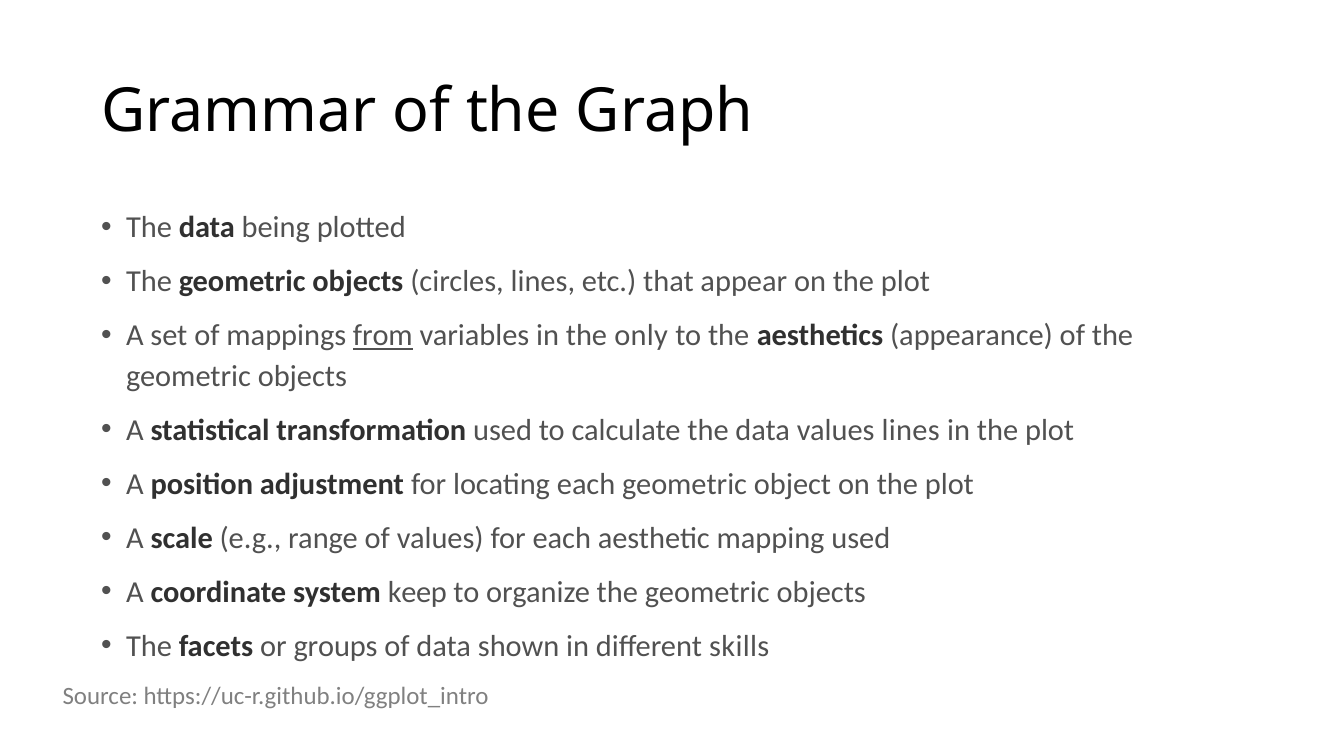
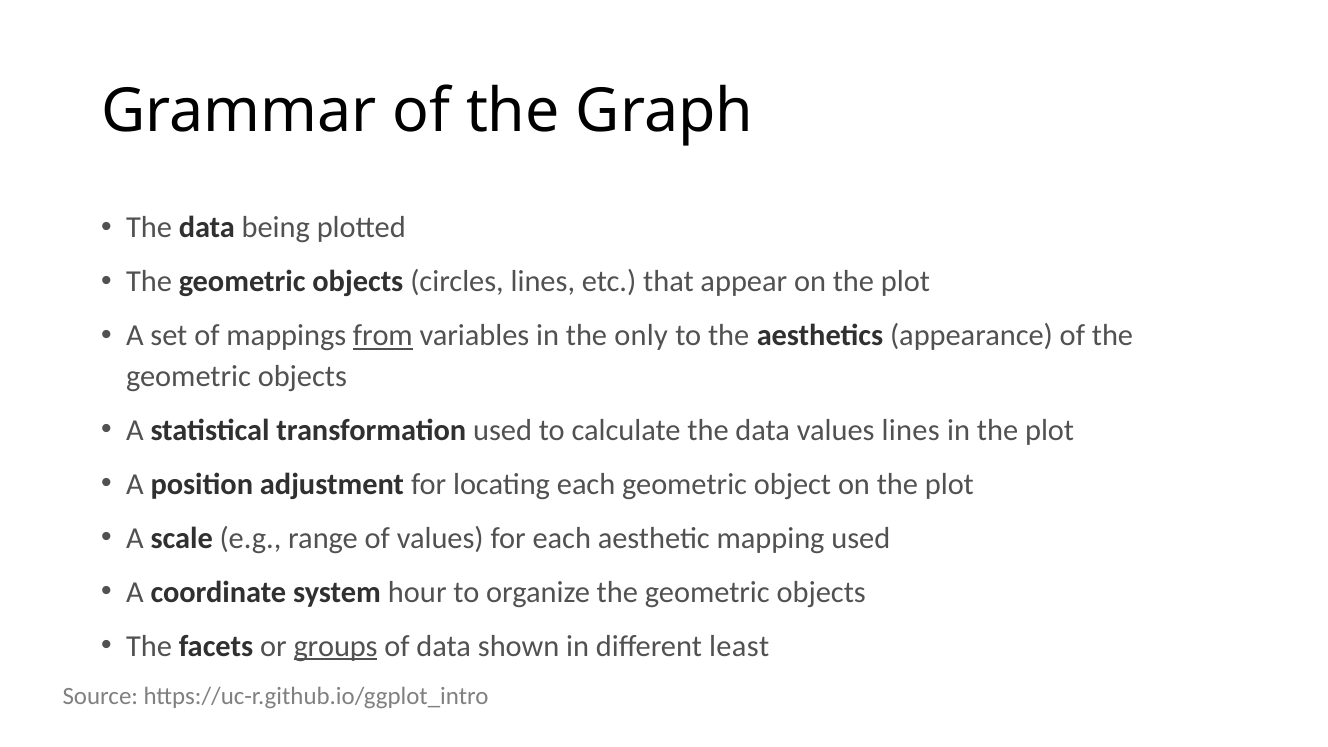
keep: keep -> hour
groups underline: none -> present
skills: skills -> least
